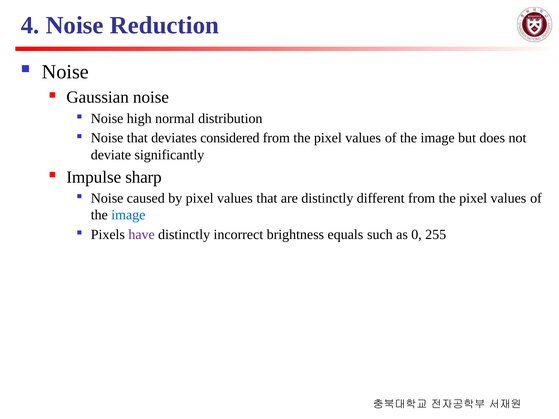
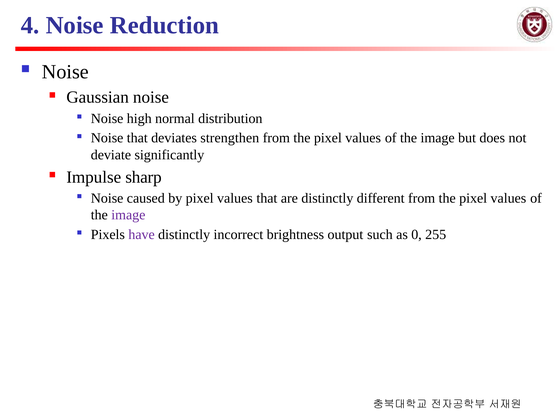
considered: considered -> strengthen
image at (128, 215) colour: blue -> purple
equals: equals -> output
